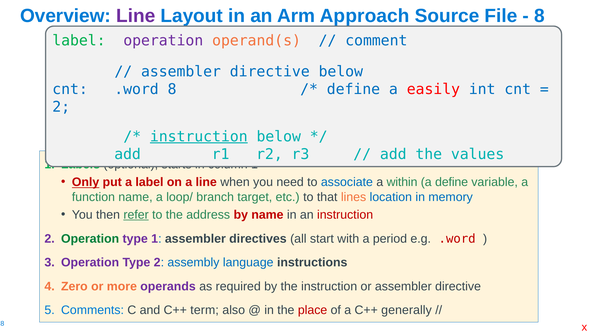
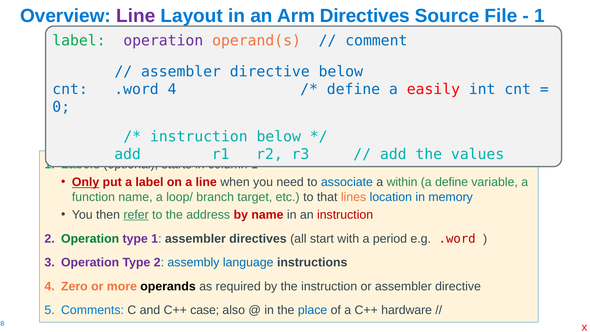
Arm Approach: Approach -> Directives
8 at (540, 16): 8 -> 1
.word 8: 8 -> 4
2 at (61, 107): 2 -> 0
instruction at (199, 136) underline: present -> none
operands colour: purple -> black
term: term -> case
place colour: red -> blue
generally: generally -> hardware
